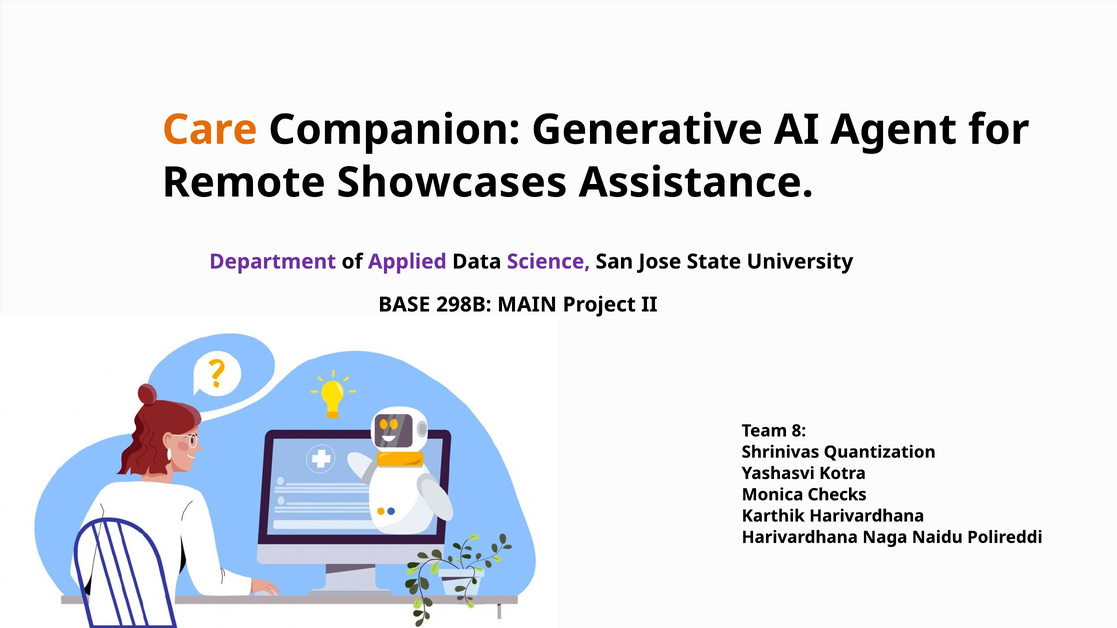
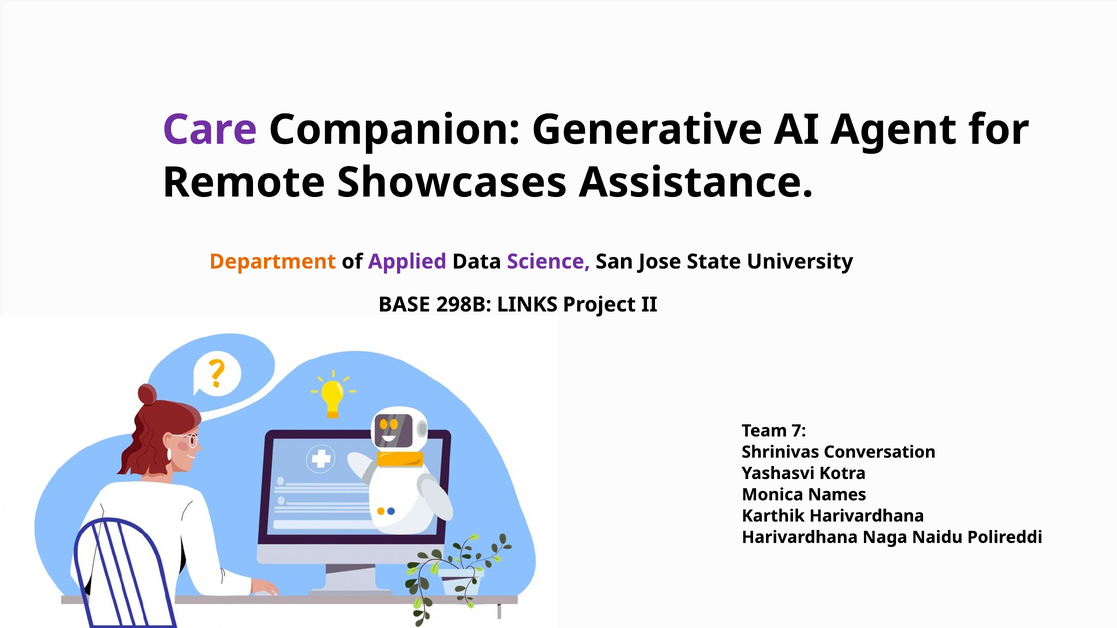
Care colour: orange -> purple
Department colour: purple -> orange
MAIN: MAIN -> LINKS
8: 8 -> 7
Quantization: Quantization -> Conversation
Checks: Checks -> Names
